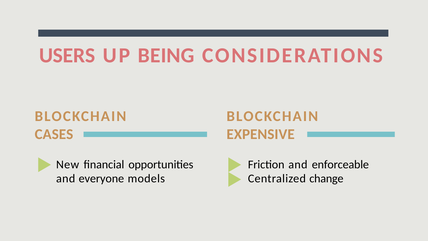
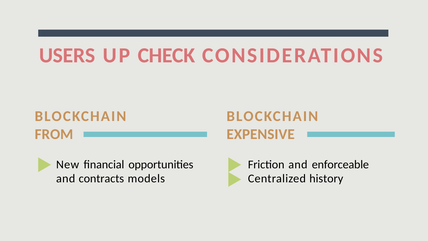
BEING: BEING -> CHECK
CASES: CASES -> FROM
everyone: everyone -> contracts
change: change -> history
